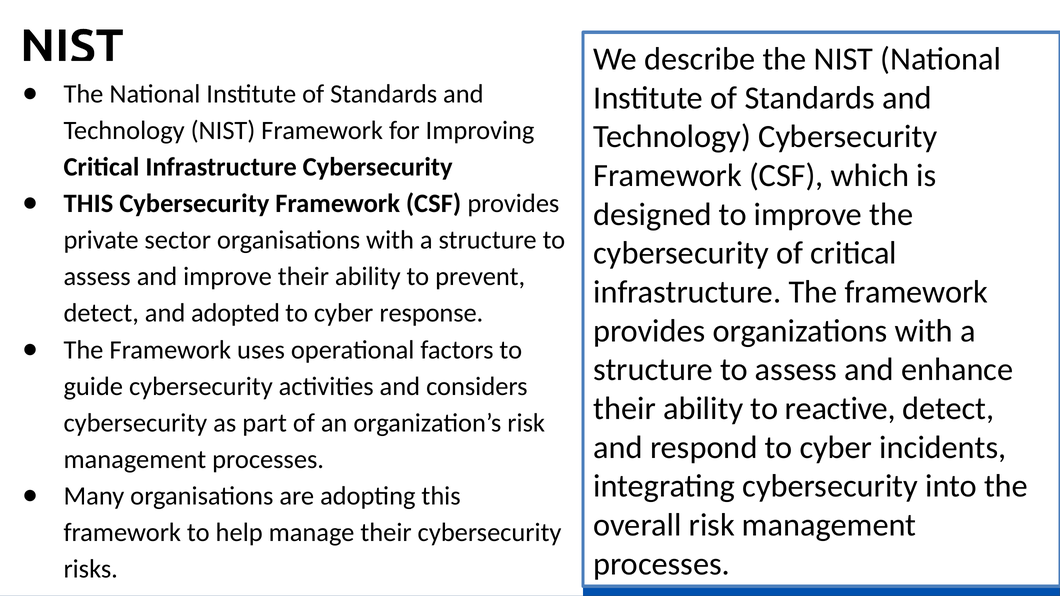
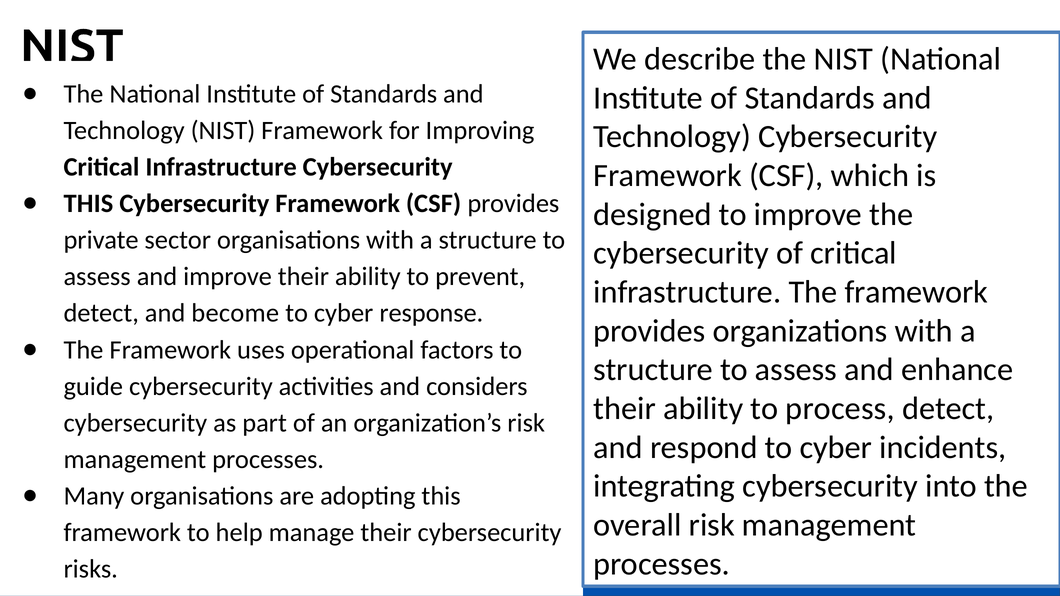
adopted: adopted -> become
reactive: reactive -> process
